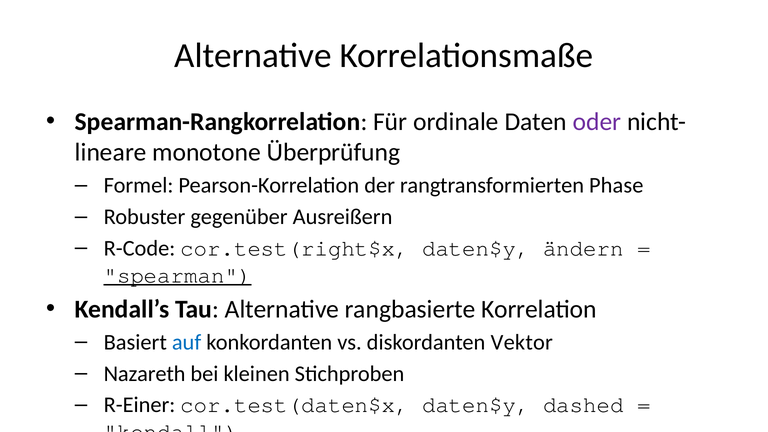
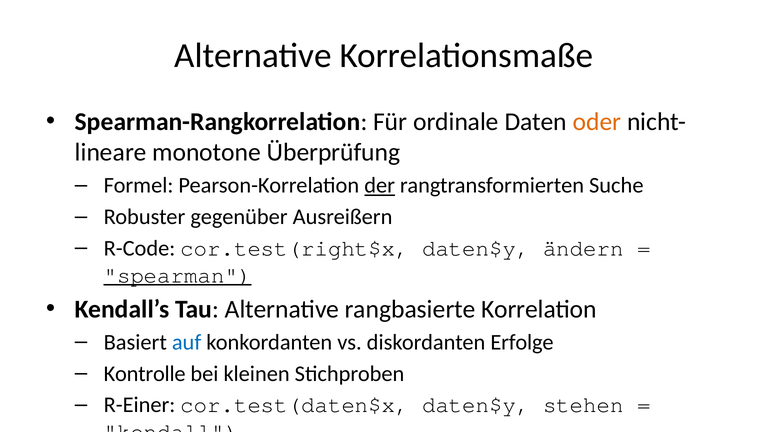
oder colour: purple -> orange
der underline: none -> present
Phase: Phase -> Suche
Vektor: Vektor -> Erfolge
Nazareth: Nazareth -> Kontrolle
dashed: dashed -> stehen
